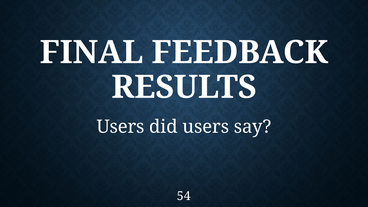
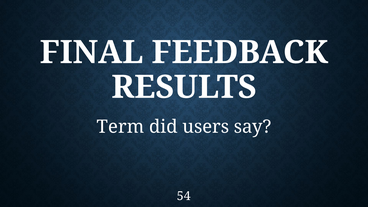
Users at (121, 127): Users -> Term
